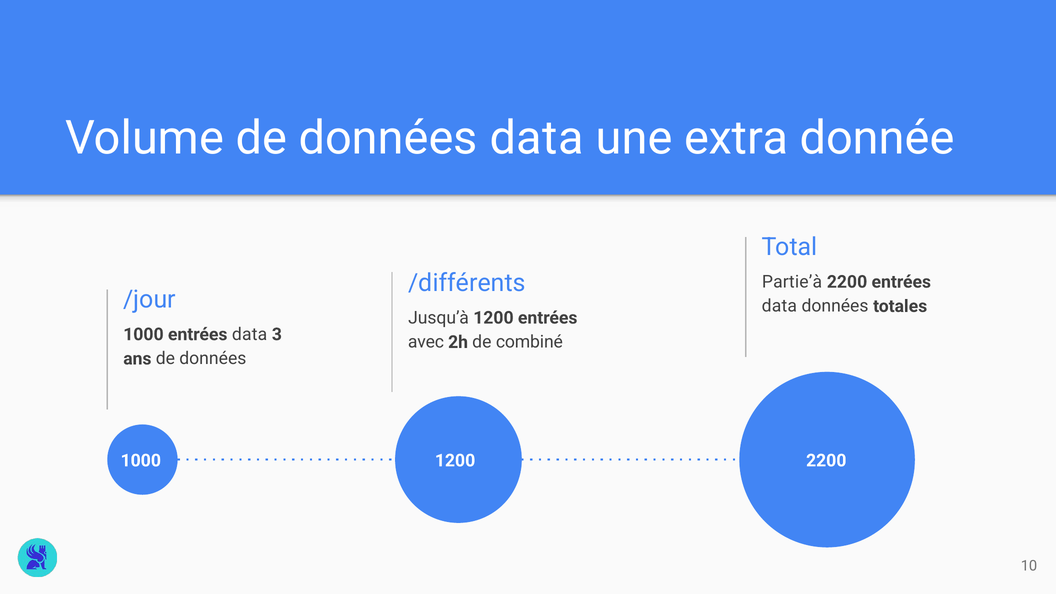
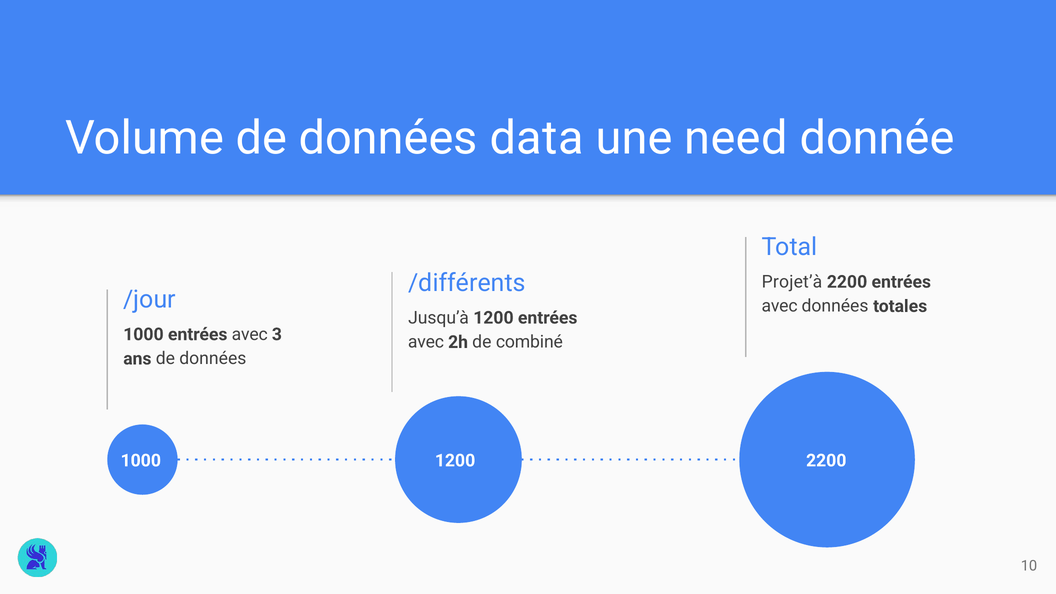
extra: extra -> need
Partie’à: Partie’à -> Projet’à
data at (779, 306): data -> avec
1000 entrées data: data -> avec
